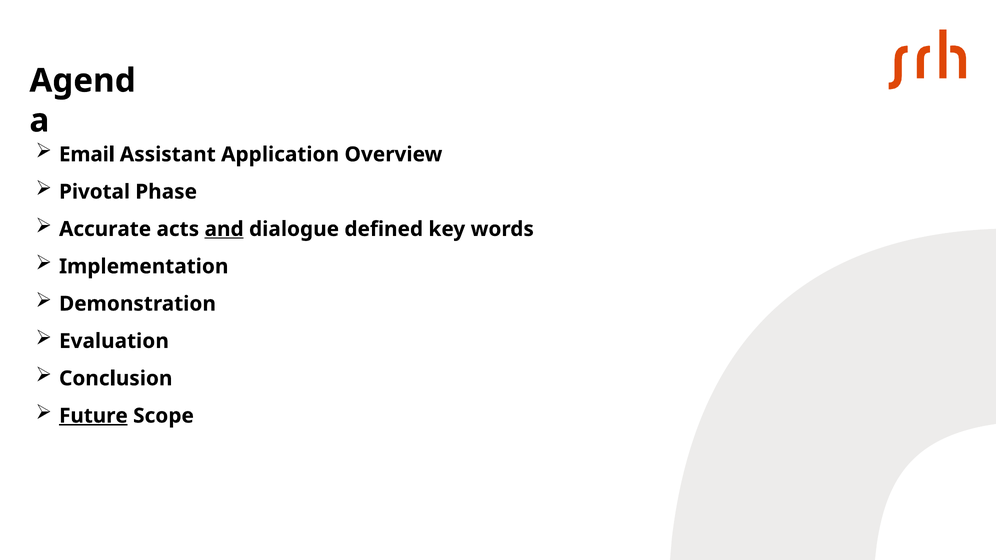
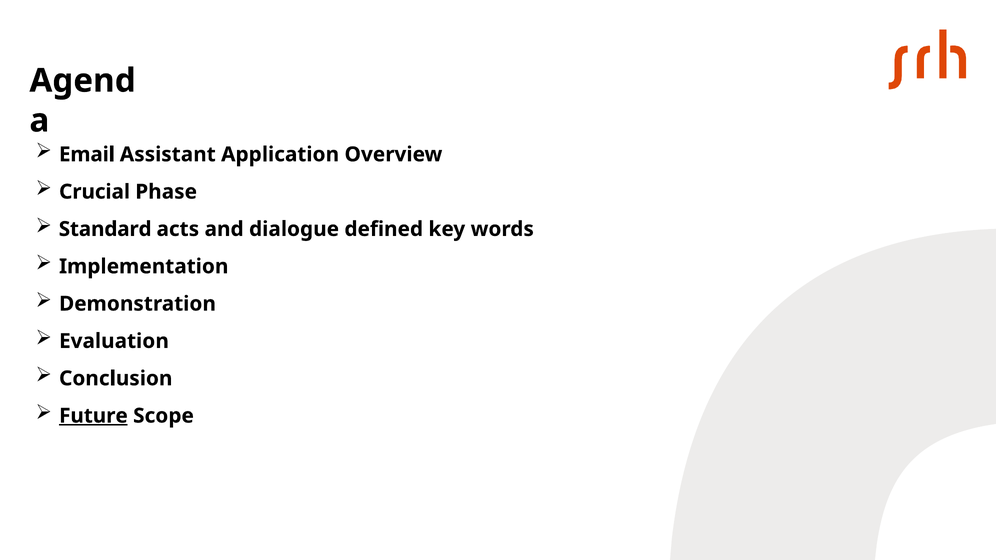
Pivotal: Pivotal -> Crucial
Accurate: Accurate -> Standard
and underline: present -> none
